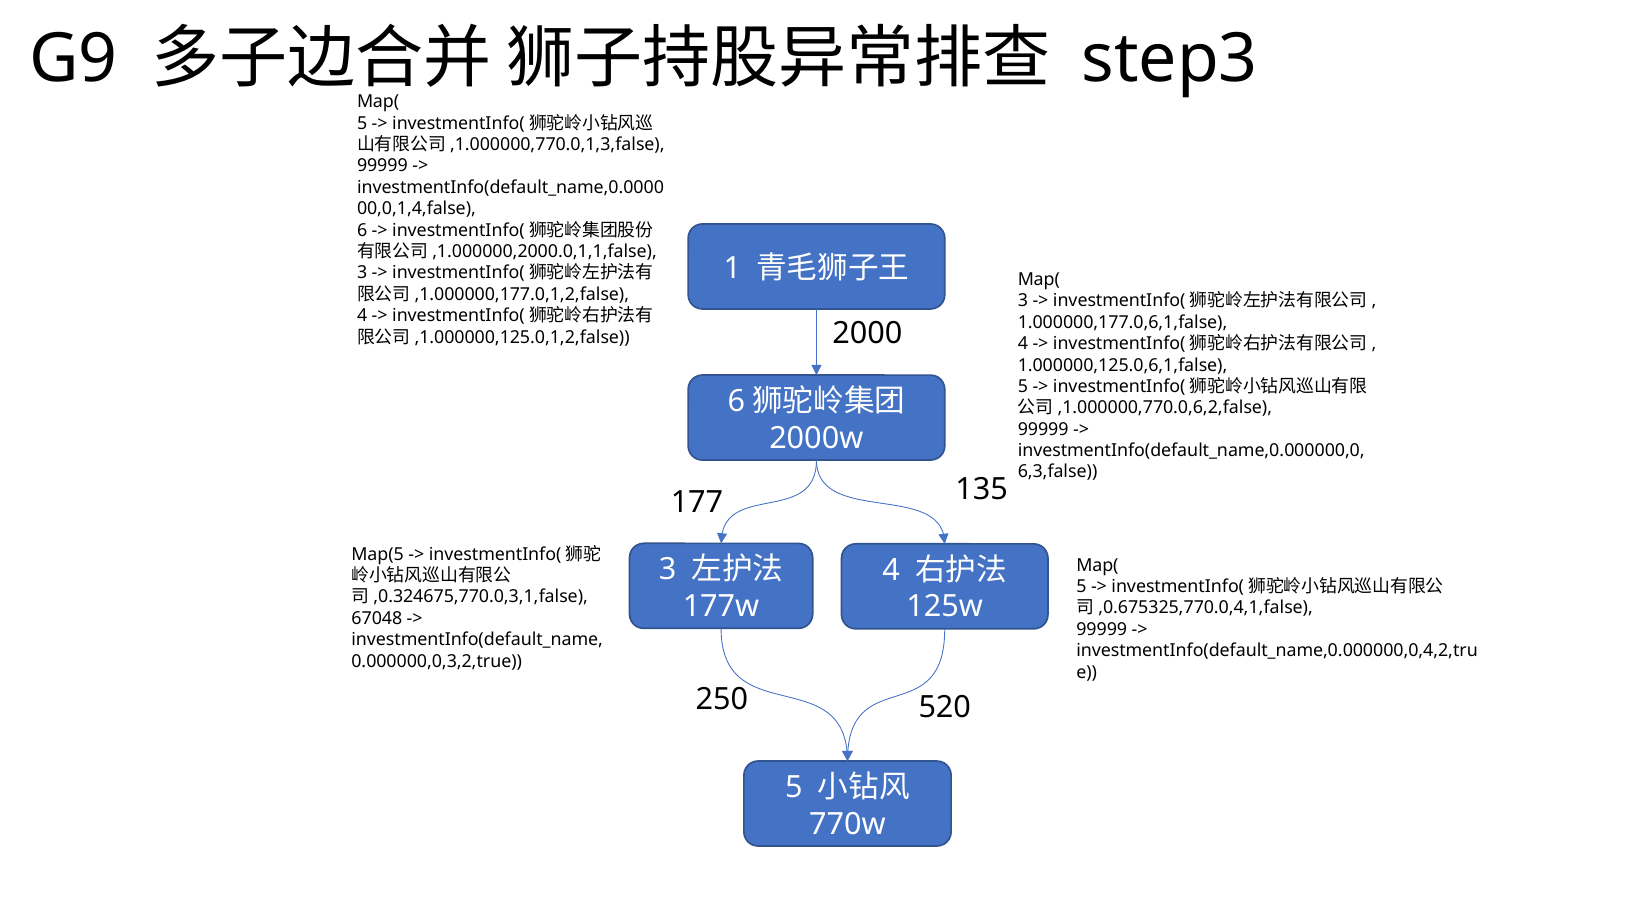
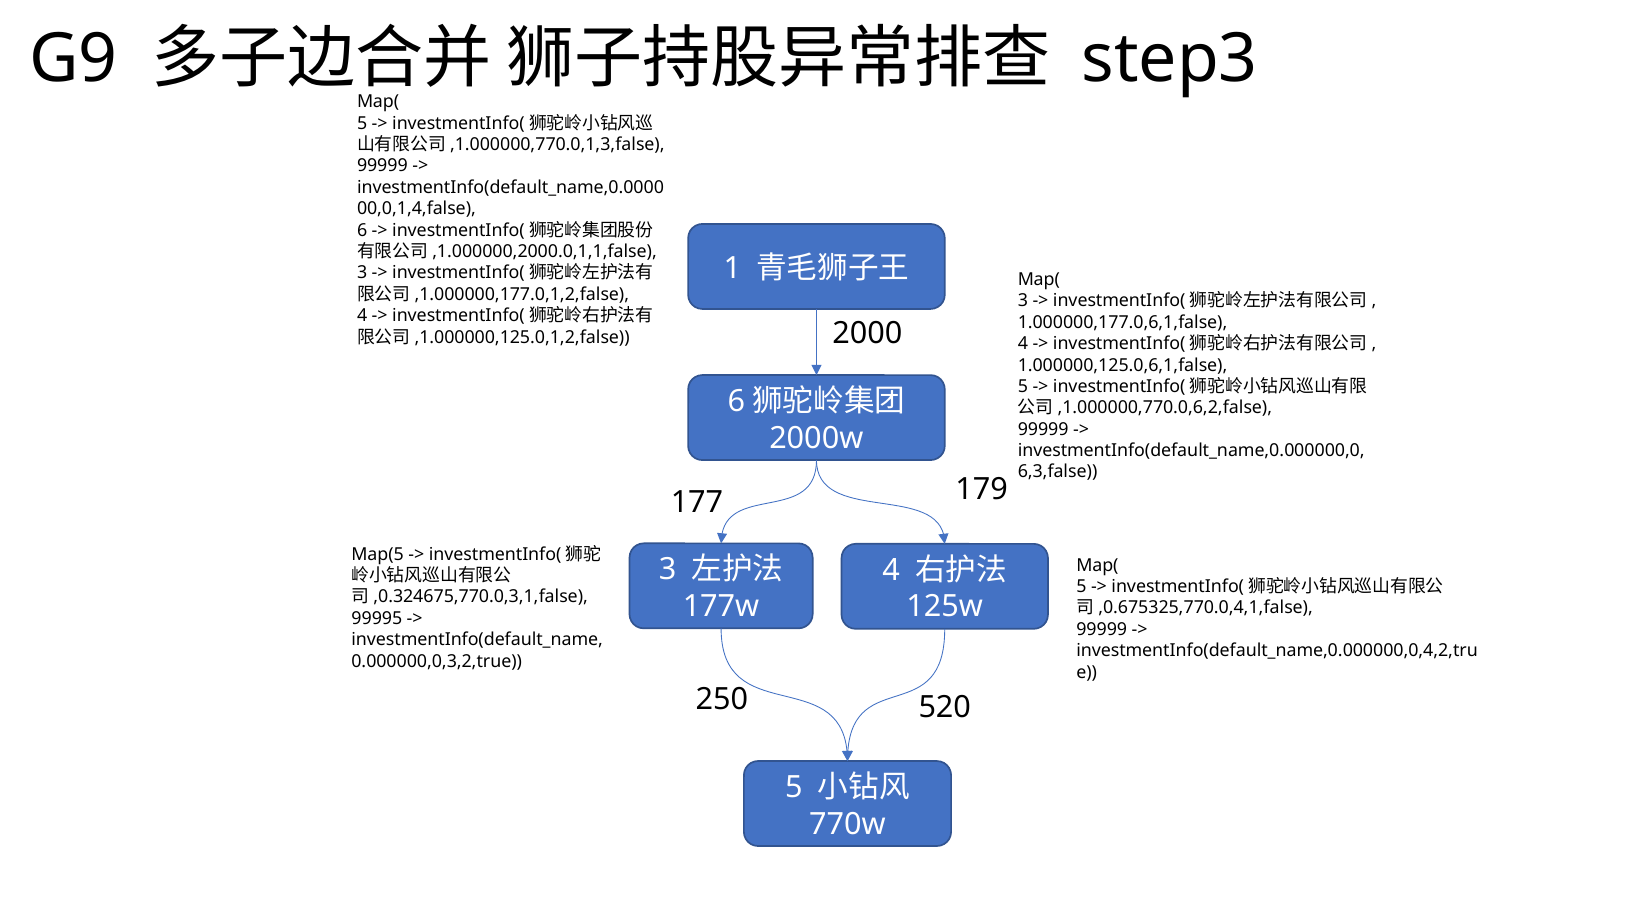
135: 135 -> 179
67048: 67048 -> 99995
